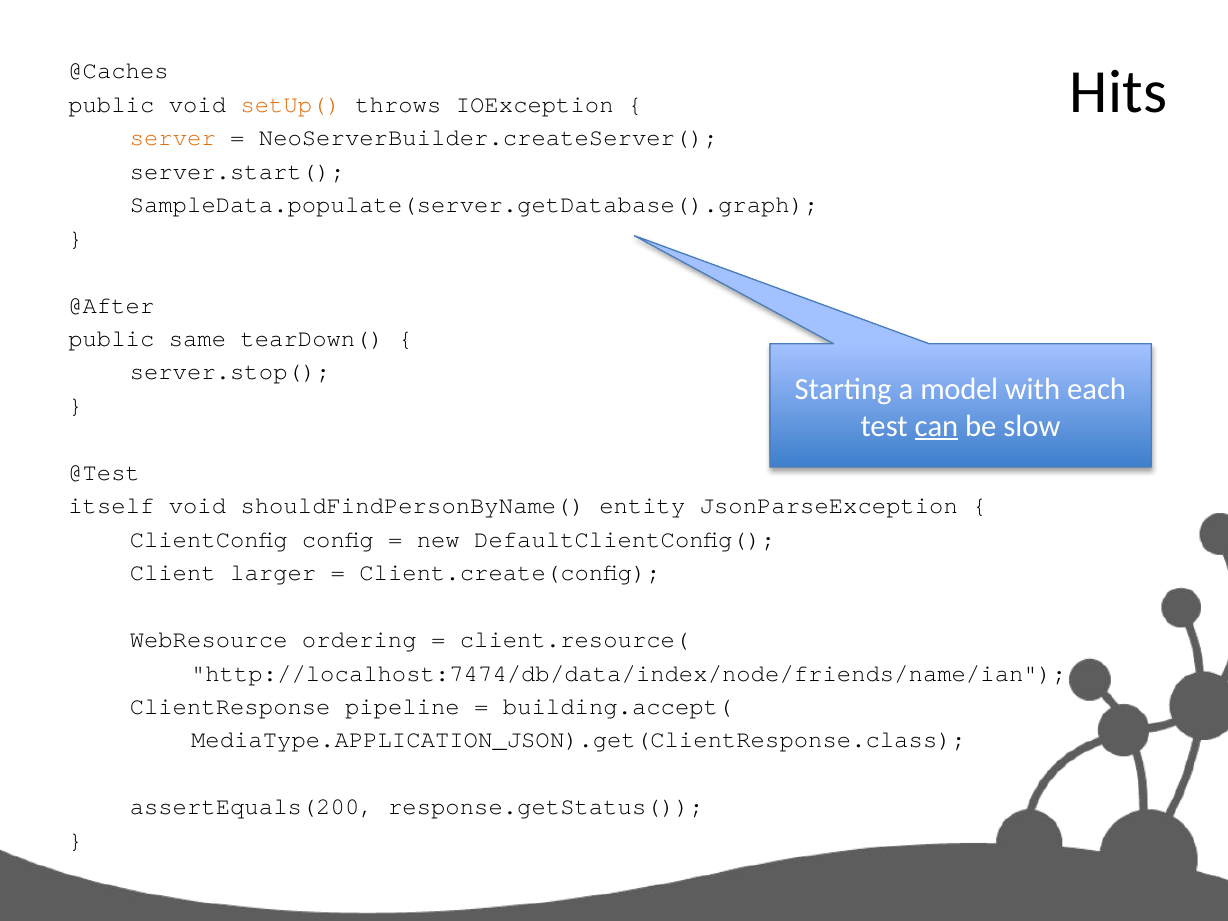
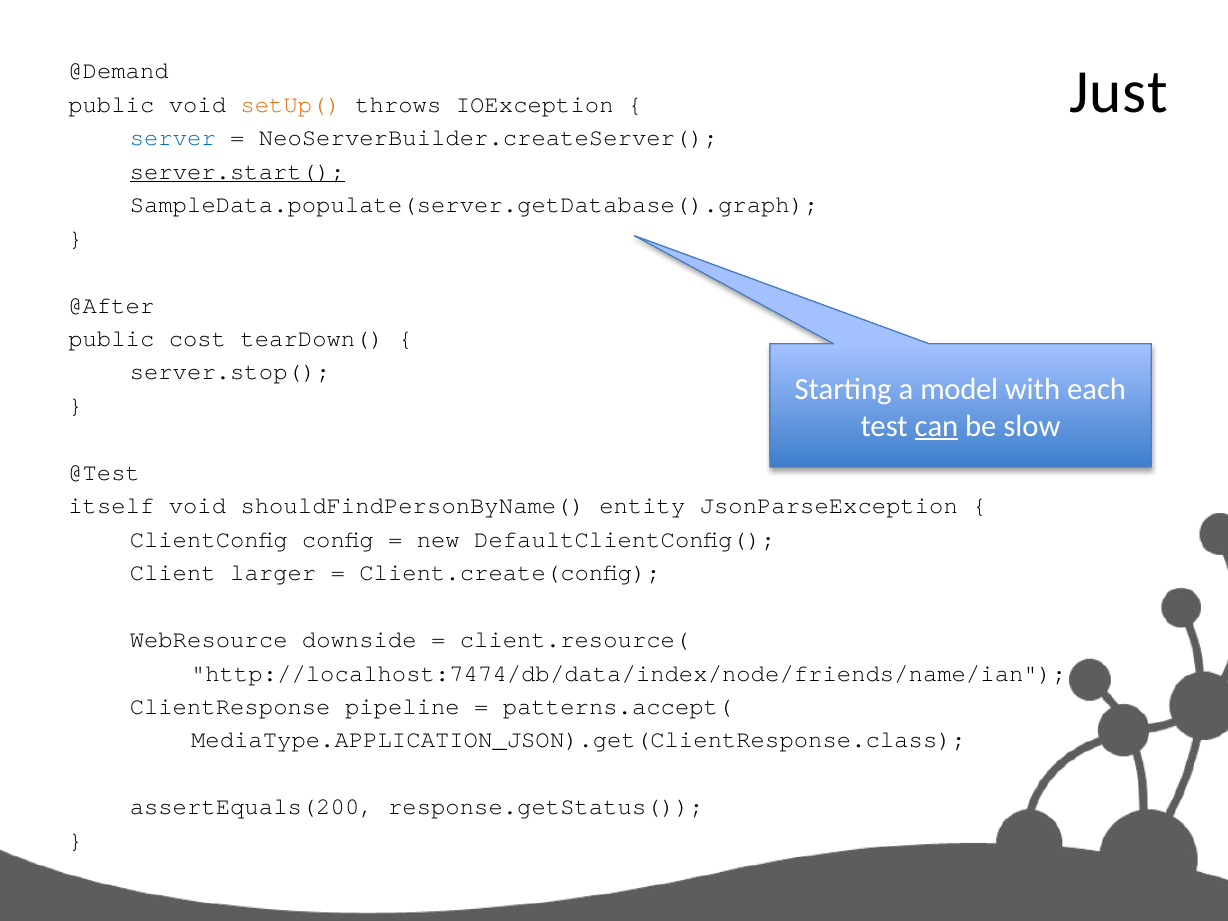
@Caches: @Caches -> @Demand
Hits: Hits -> Just
server colour: orange -> blue
server.start( underline: none -> present
same: same -> cost
ordering: ordering -> downside
building.accept(: building.accept( -> patterns.accept(
